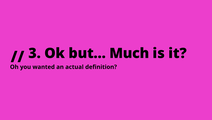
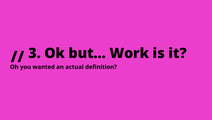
Much: Much -> Work
